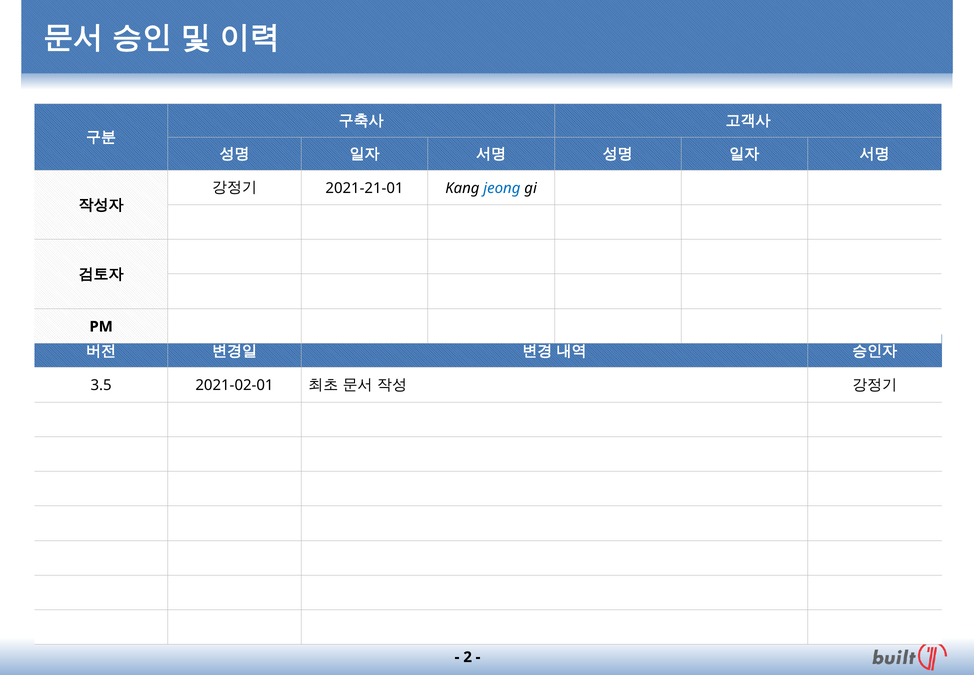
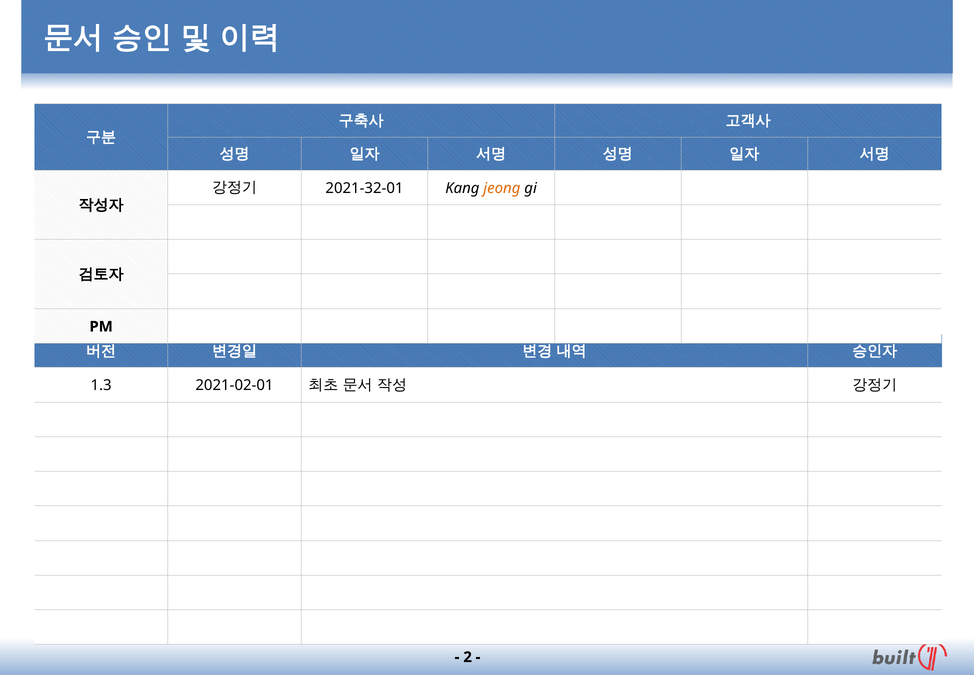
2021-21-01: 2021-21-01 -> 2021-32-01
jeong colour: blue -> orange
3.5: 3.5 -> 1.3
